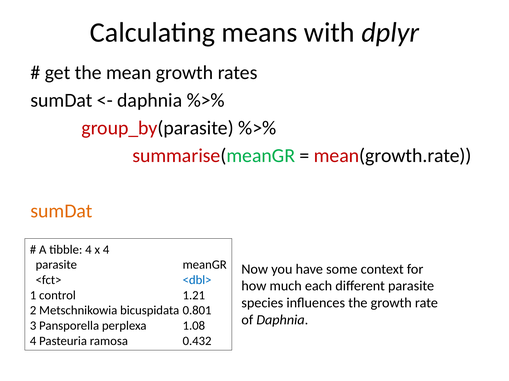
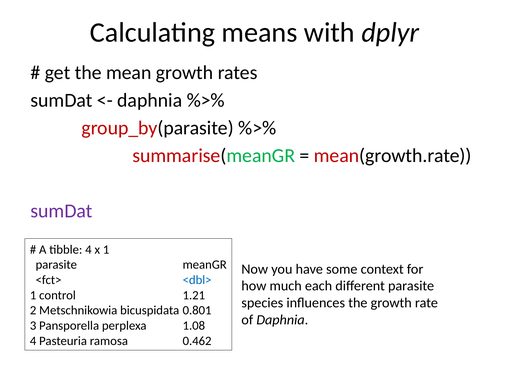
sumDat at (62, 211) colour: orange -> purple
x 4: 4 -> 1
0.432: 0.432 -> 0.462
